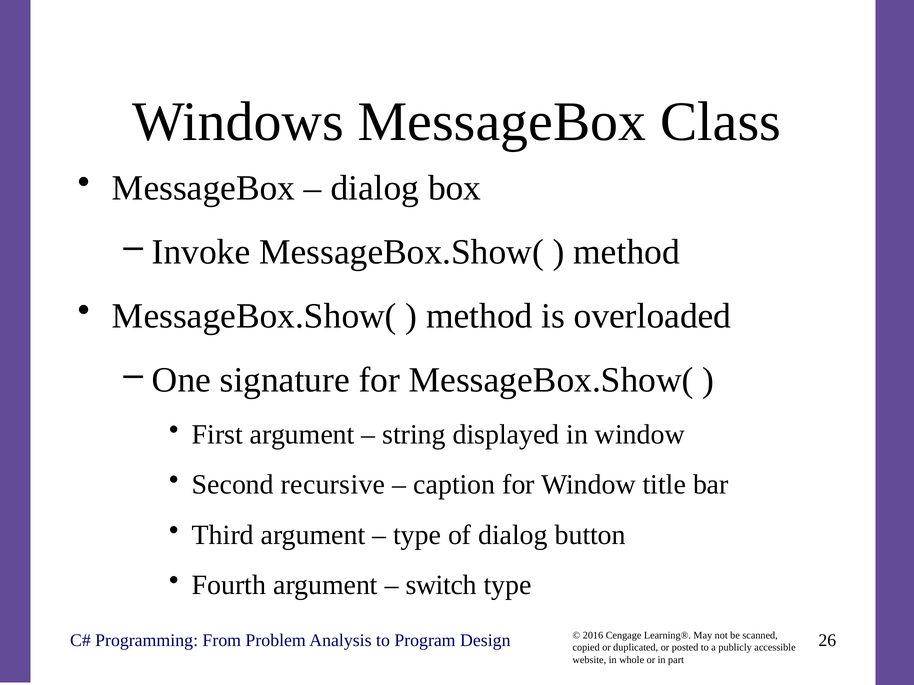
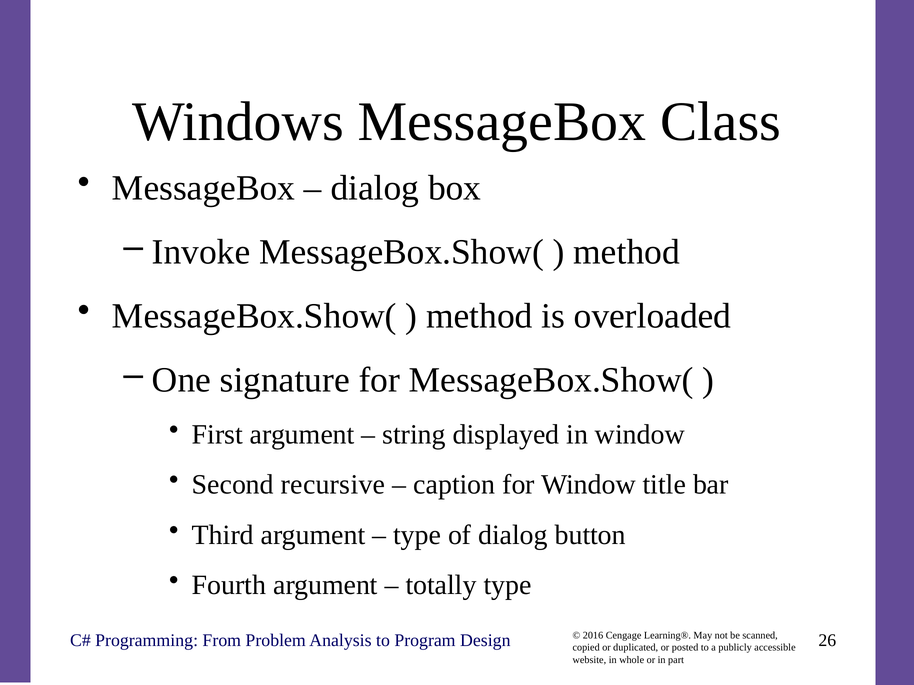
switch: switch -> totally
